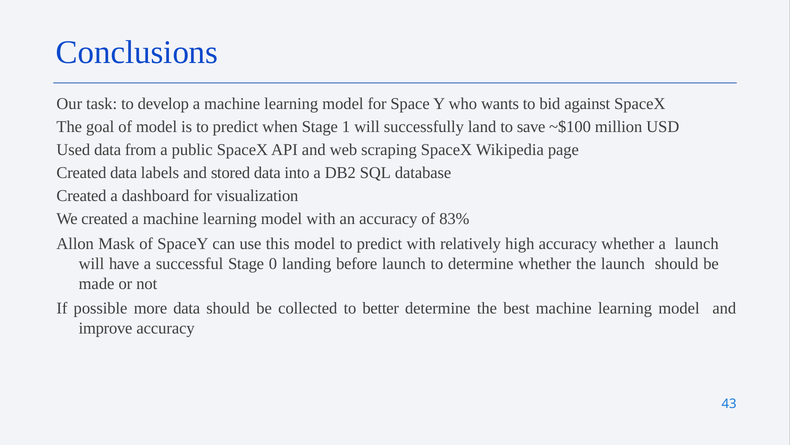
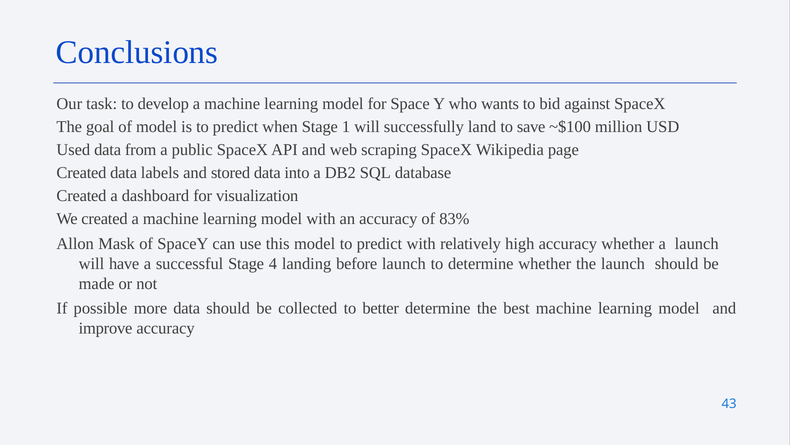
0: 0 -> 4
